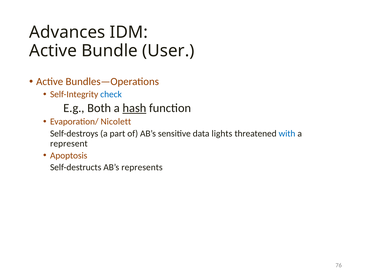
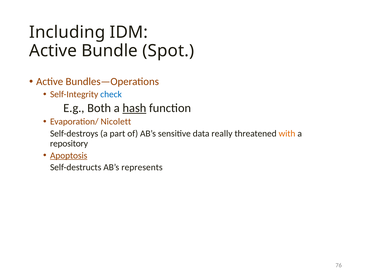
Advances: Advances -> Including
User: User -> Spot
lights: lights -> really
with colour: blue -> orange
represent: represent -> repository
Apoptosis underline: none -> present
